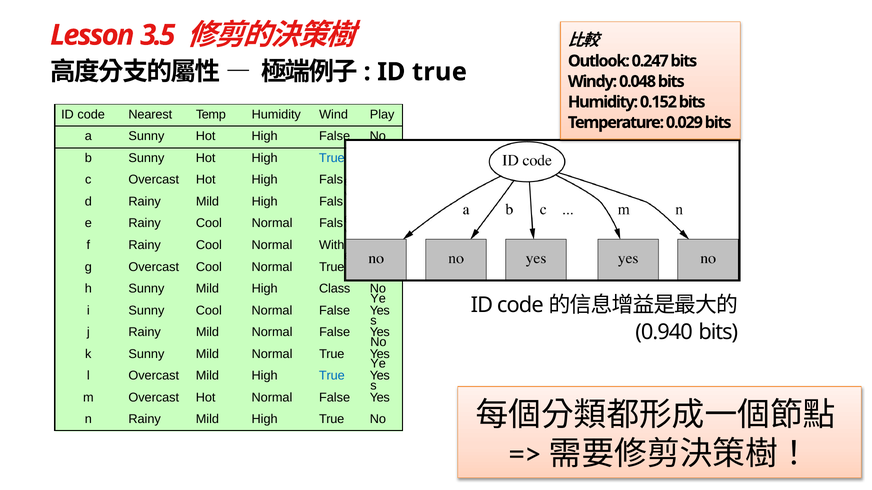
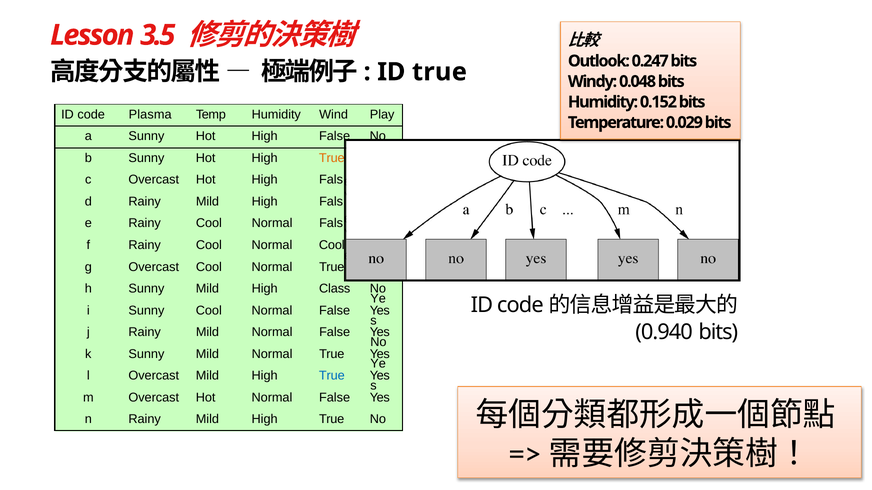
Nearest: Nearest -> Plasma
True at (332, 158) colour: blue -> orange
Normal With: With -> Cool
